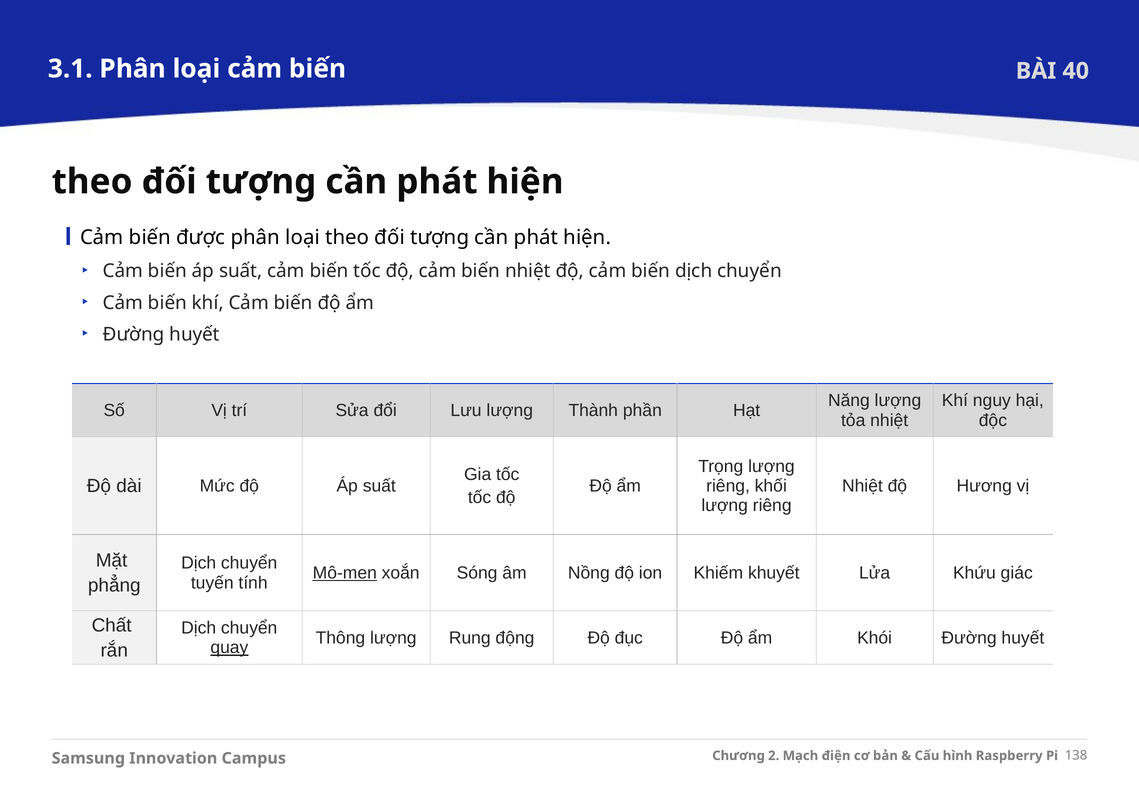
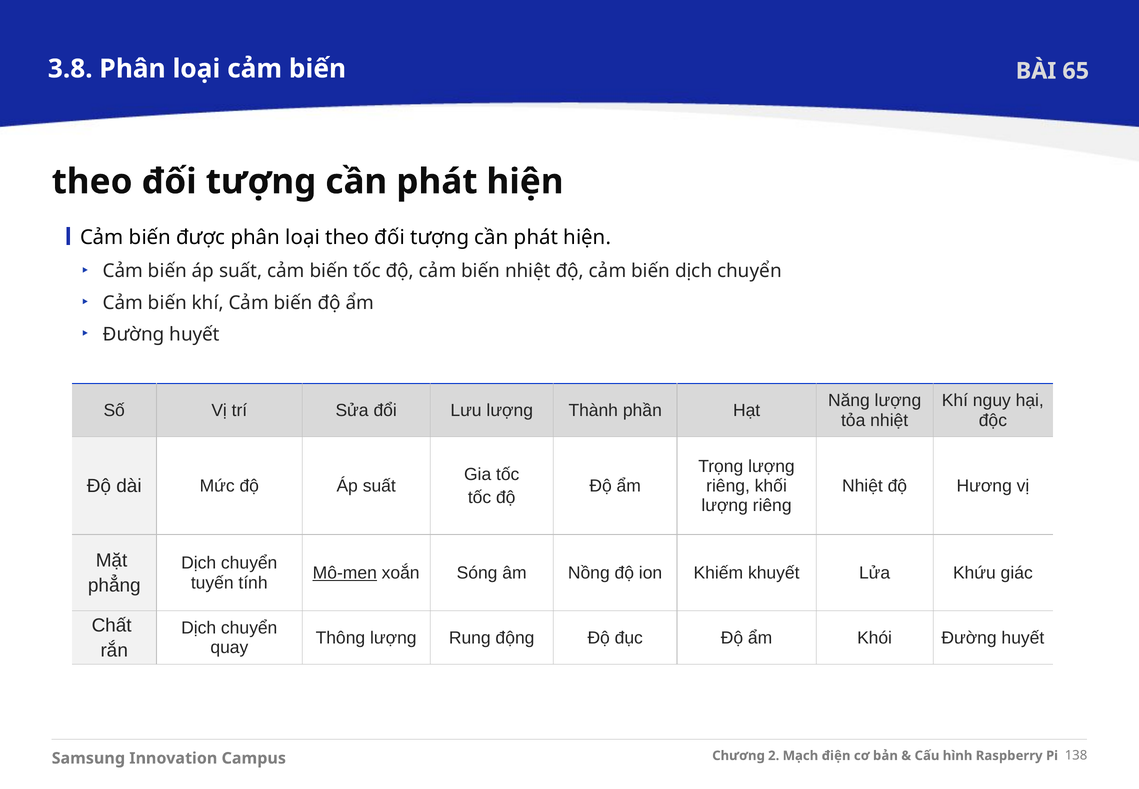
3.1: 3.1 -> 3.8
40: 40 -> 65
quay underline: present -> none
